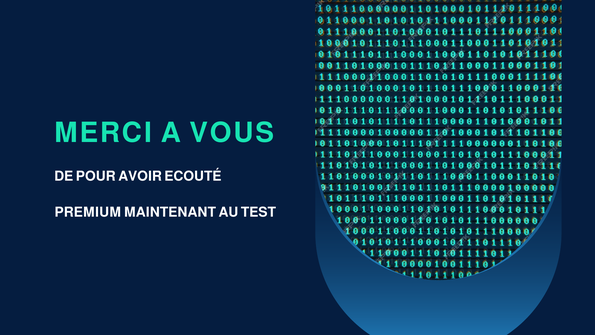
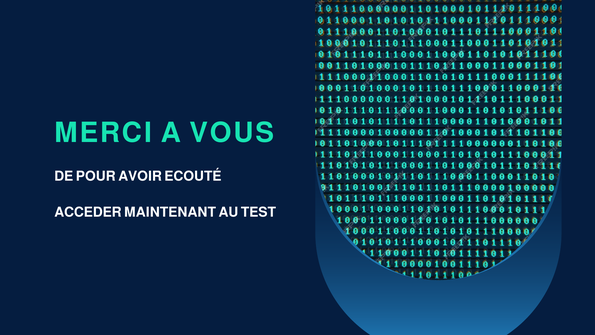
PREMIUM: PREMIUM -> ACCEDER
